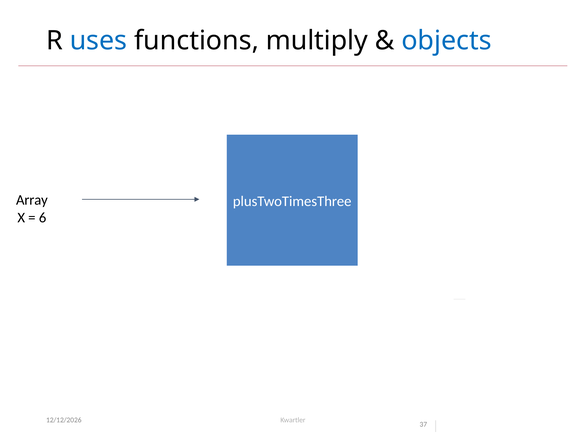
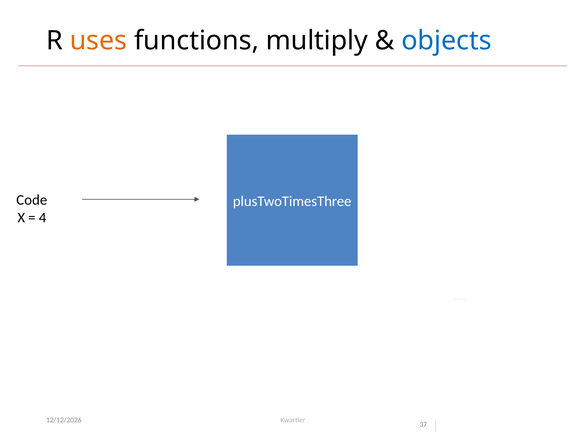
uses colour: blue -> orange
Array: Array -> Code
6: 6 -> 4
